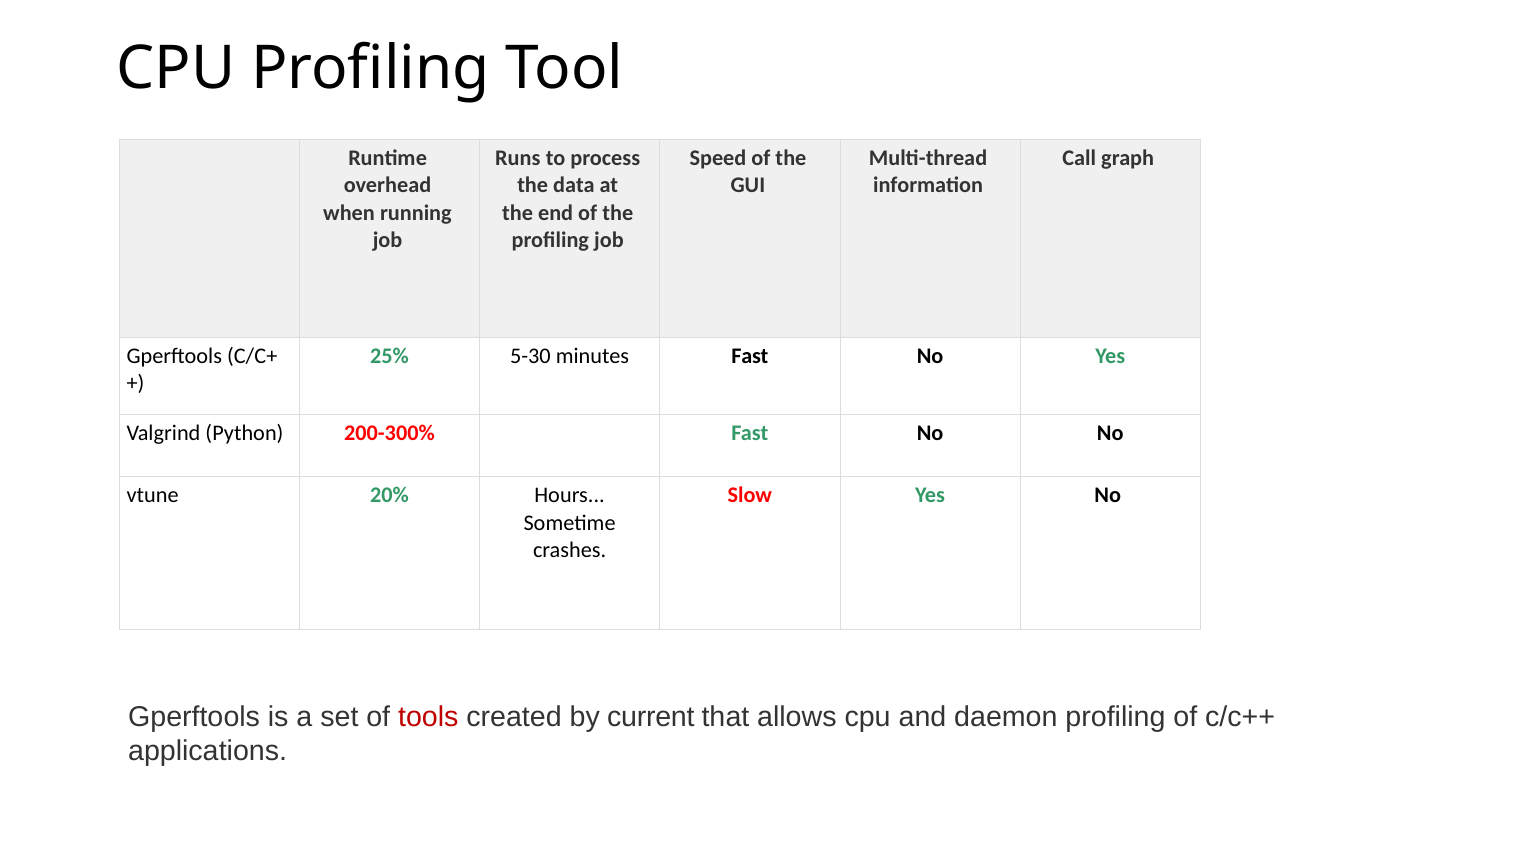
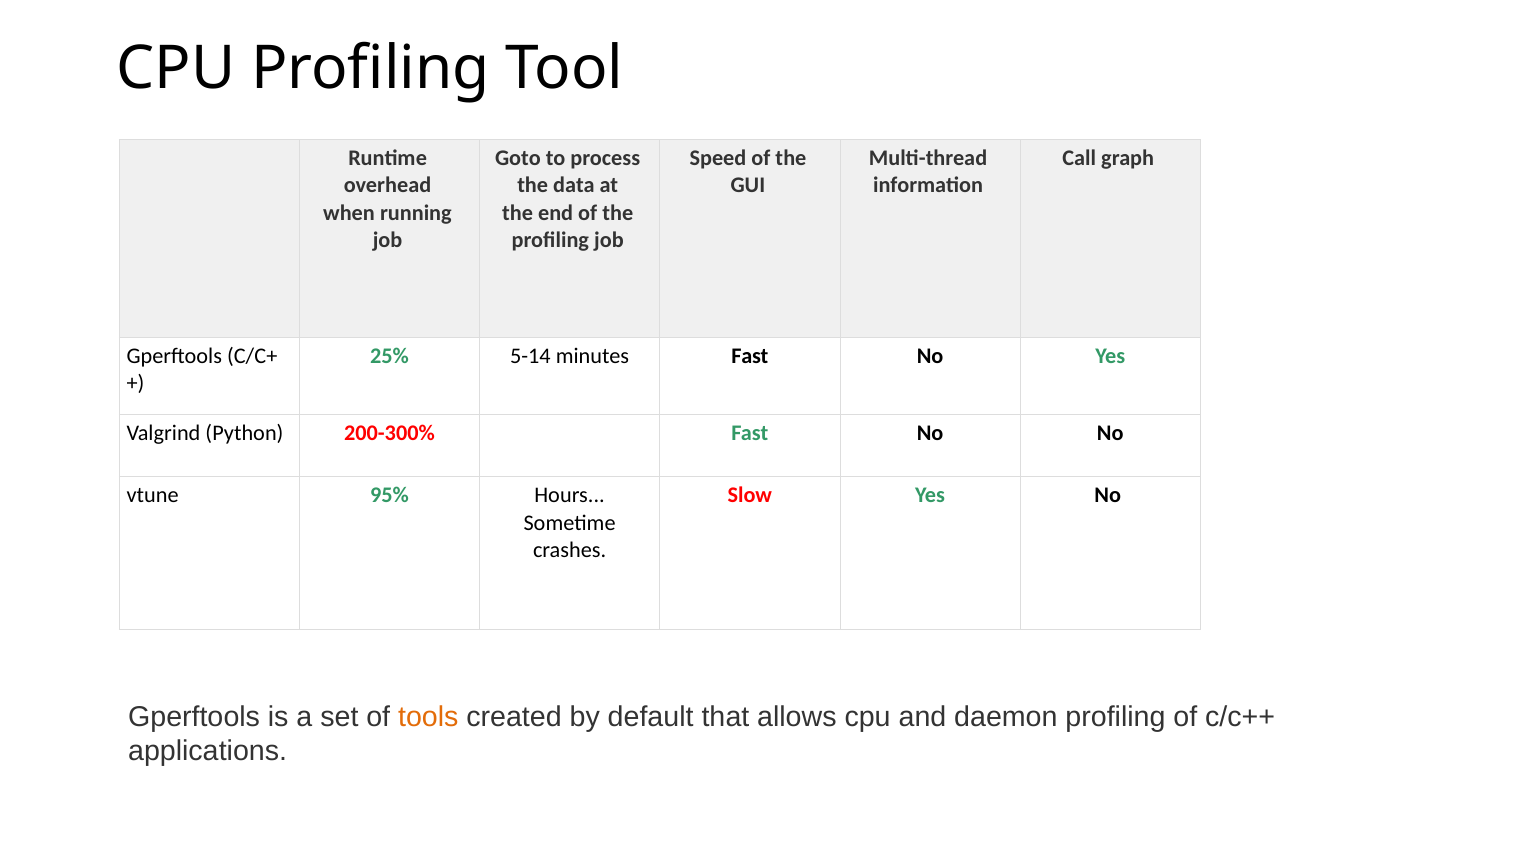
Runs: Runs -> Goto
5-30: 5-30 -> 5-14
20%: 20% -> 95%
tools colour: red -> orange
current: current -> default
